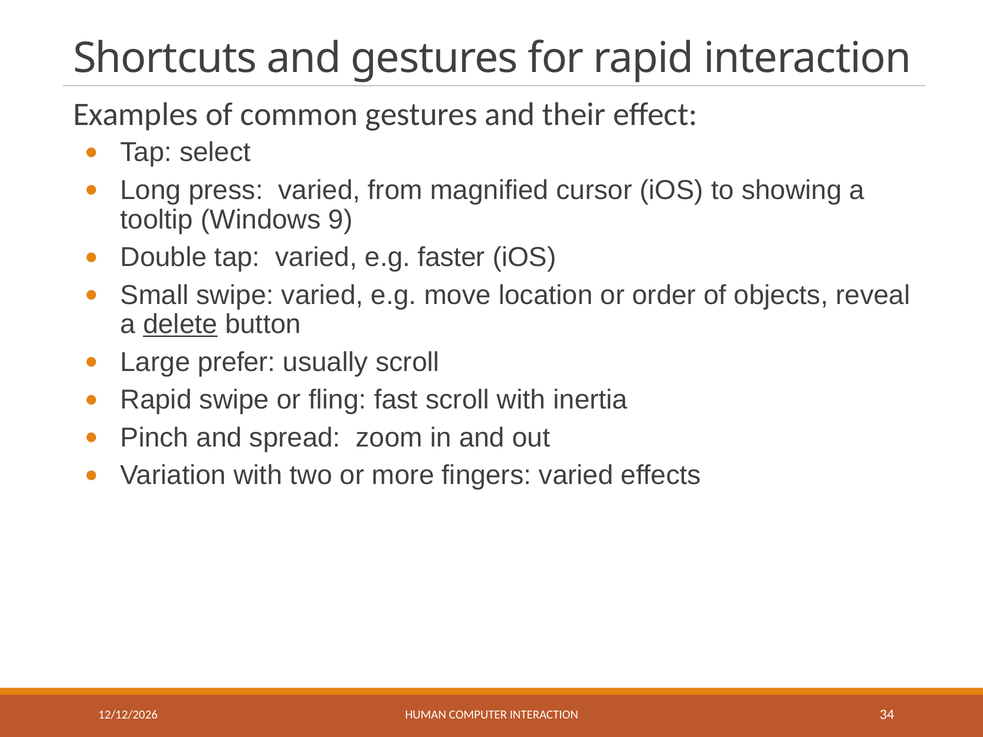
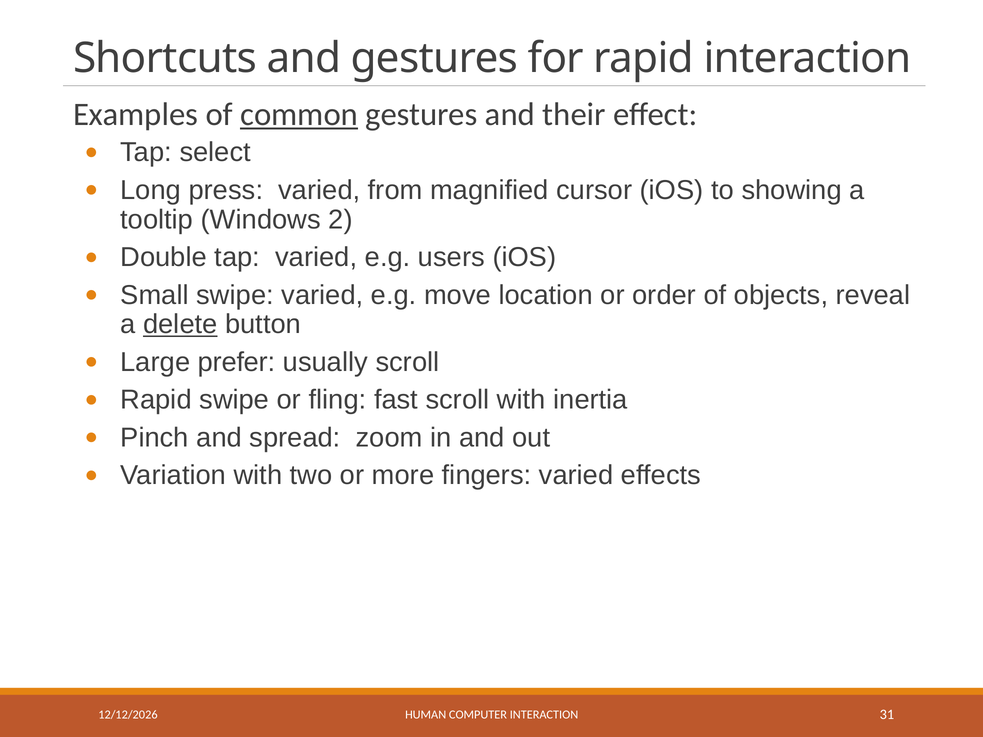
common underline: none -> present
9: 9 -> 2
faster: faster -> users
34: 34 -> 31
